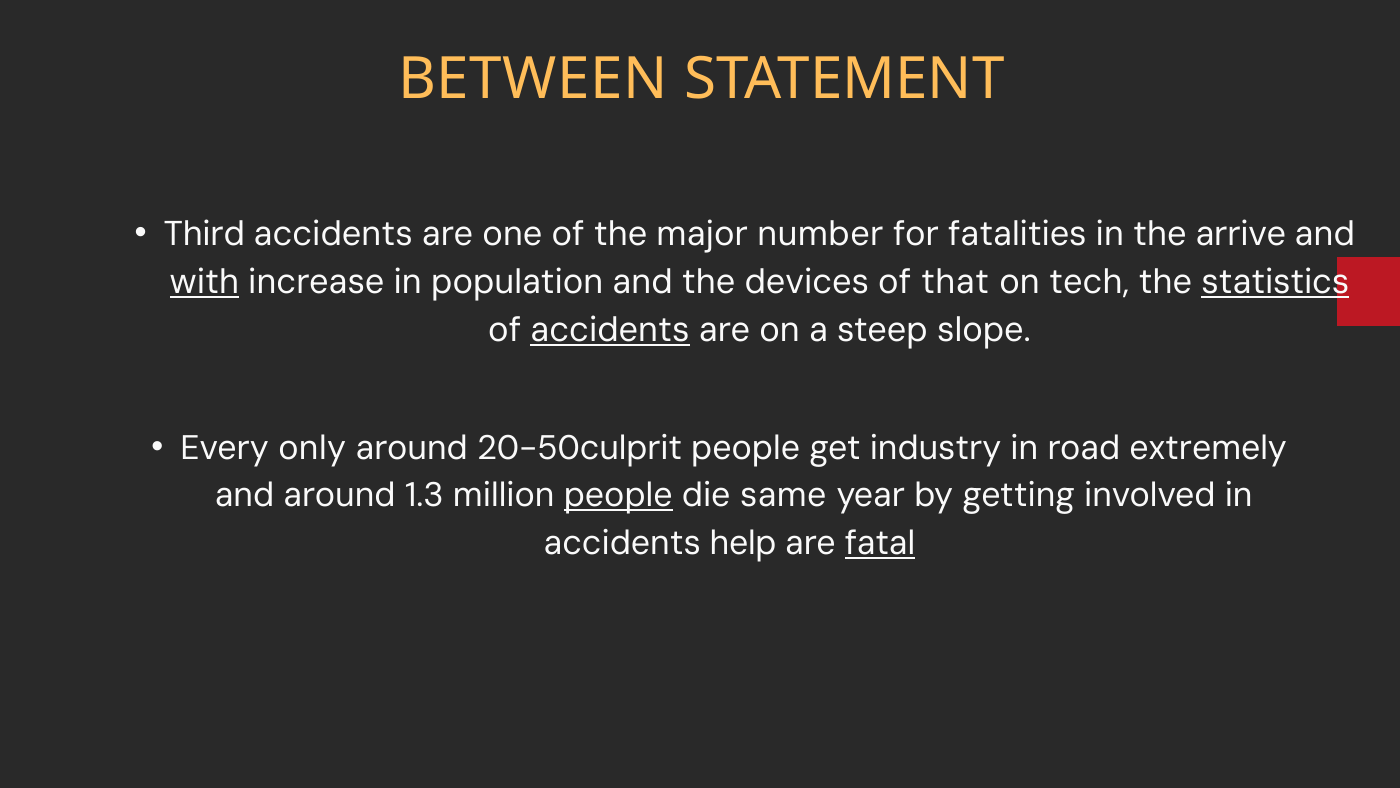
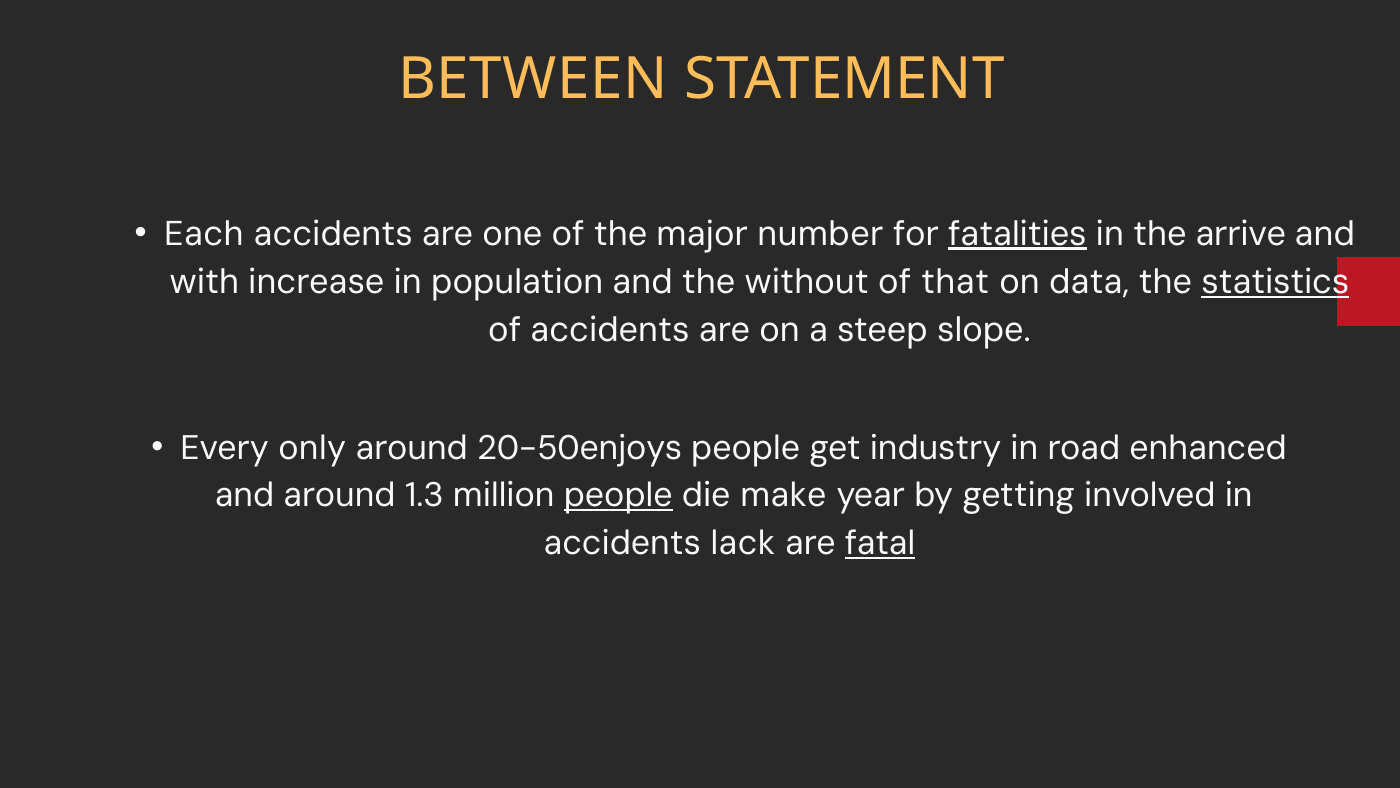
Third: Third -> Each
fatalities underline: none -> present
with underline: present -> none
devices: devices -> without
tech: tech -> data
accidents at (610, 330) underline: present -> none
20-50culprit: 20-50culprit -> 20-50enjoys
extremely: extremely -> enhanced
same: same -> make
help: help -> lack
